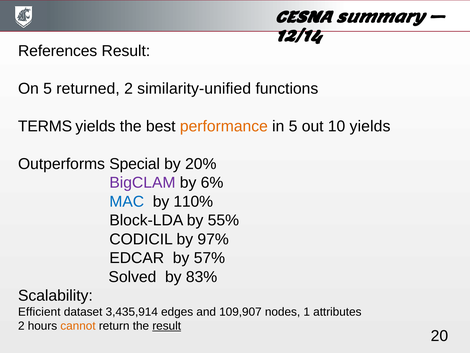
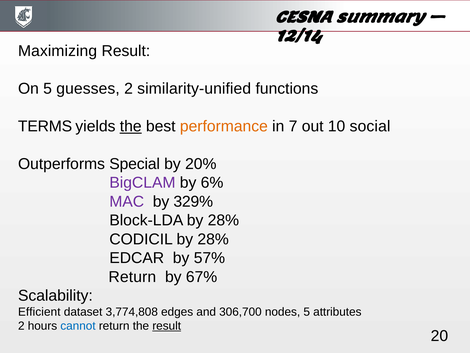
References: References -> Maximizing
returned: returned -> guesses
the at (131, 126) underline: none -> present
in 5: 5 -> 7
10 yields: yields -> social
MAC colour: blue -> purple
110%: 110% -> 329%
Block-LDA by 55%: 55% -> 28%
CODICIL by 97%: 97% -> 28%
Solved at (132, 277): Solved -> Return
83%: 83% -> 67%
3,435,914: 3,435,914 -> 3,774,808
109,907: 109,907 -> 306,700
nodes 1: 1 -> 5
cannot colour: orange -> blue
